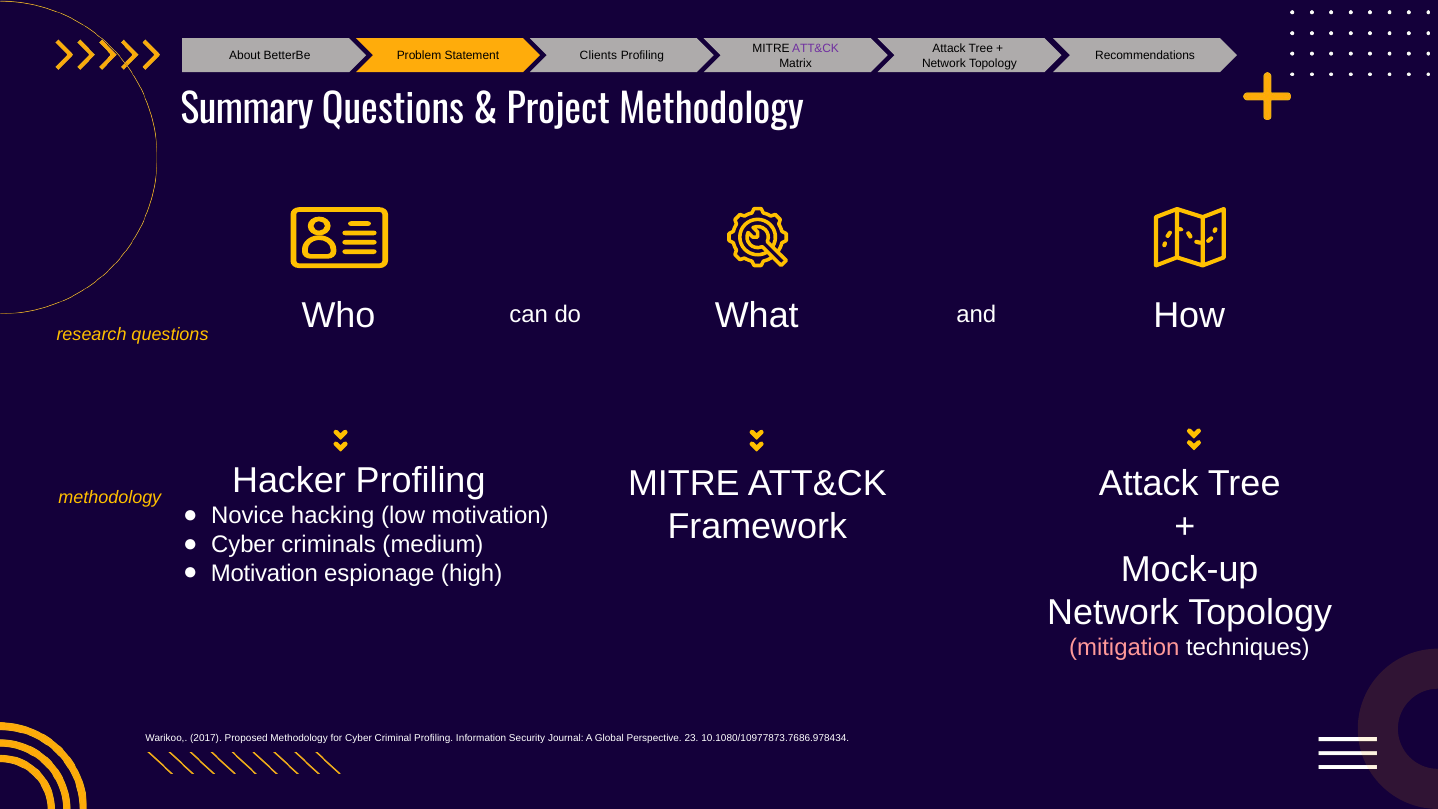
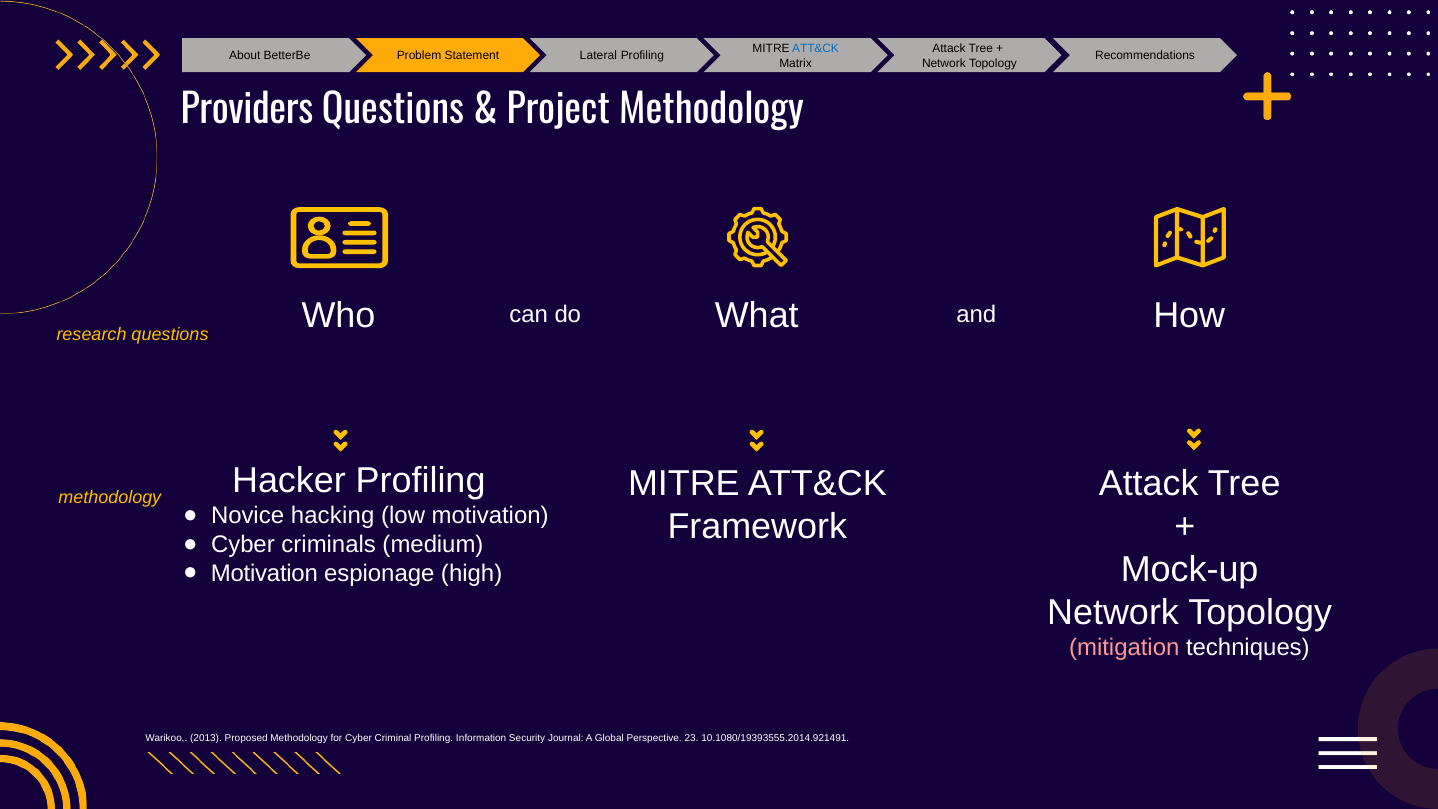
ATT&CK at (816, 49) colour: purple -> blue
Clients: Clients -> Lateral
Summary: Summary -> Providers
2017: 2017 -> 2013
10.1080/10977873.7686.978434: 10.1080/10977873.7686.978434 -> 10.1080/19393555.2014.921491
